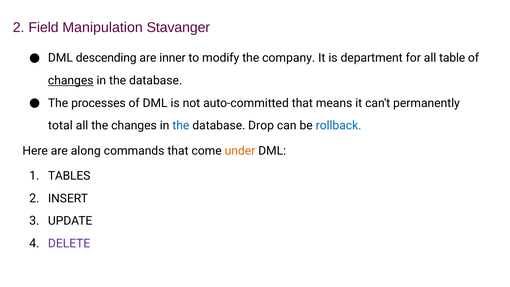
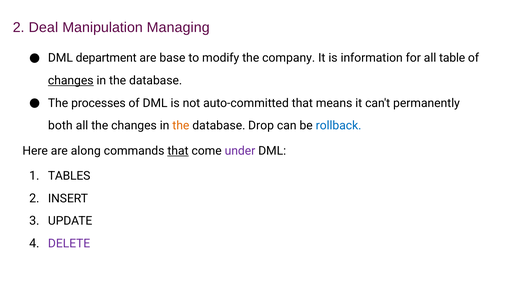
Field: Field -> Deal
Stavanger: Stavanger -> Managing
descending: descending -> department
inner: inner -> base
department: department -> information
total: total -> both
the at (181, 126) colour: blue -> orange
that at (178, 151) underline: none -> present
under colour: orange -> purple
